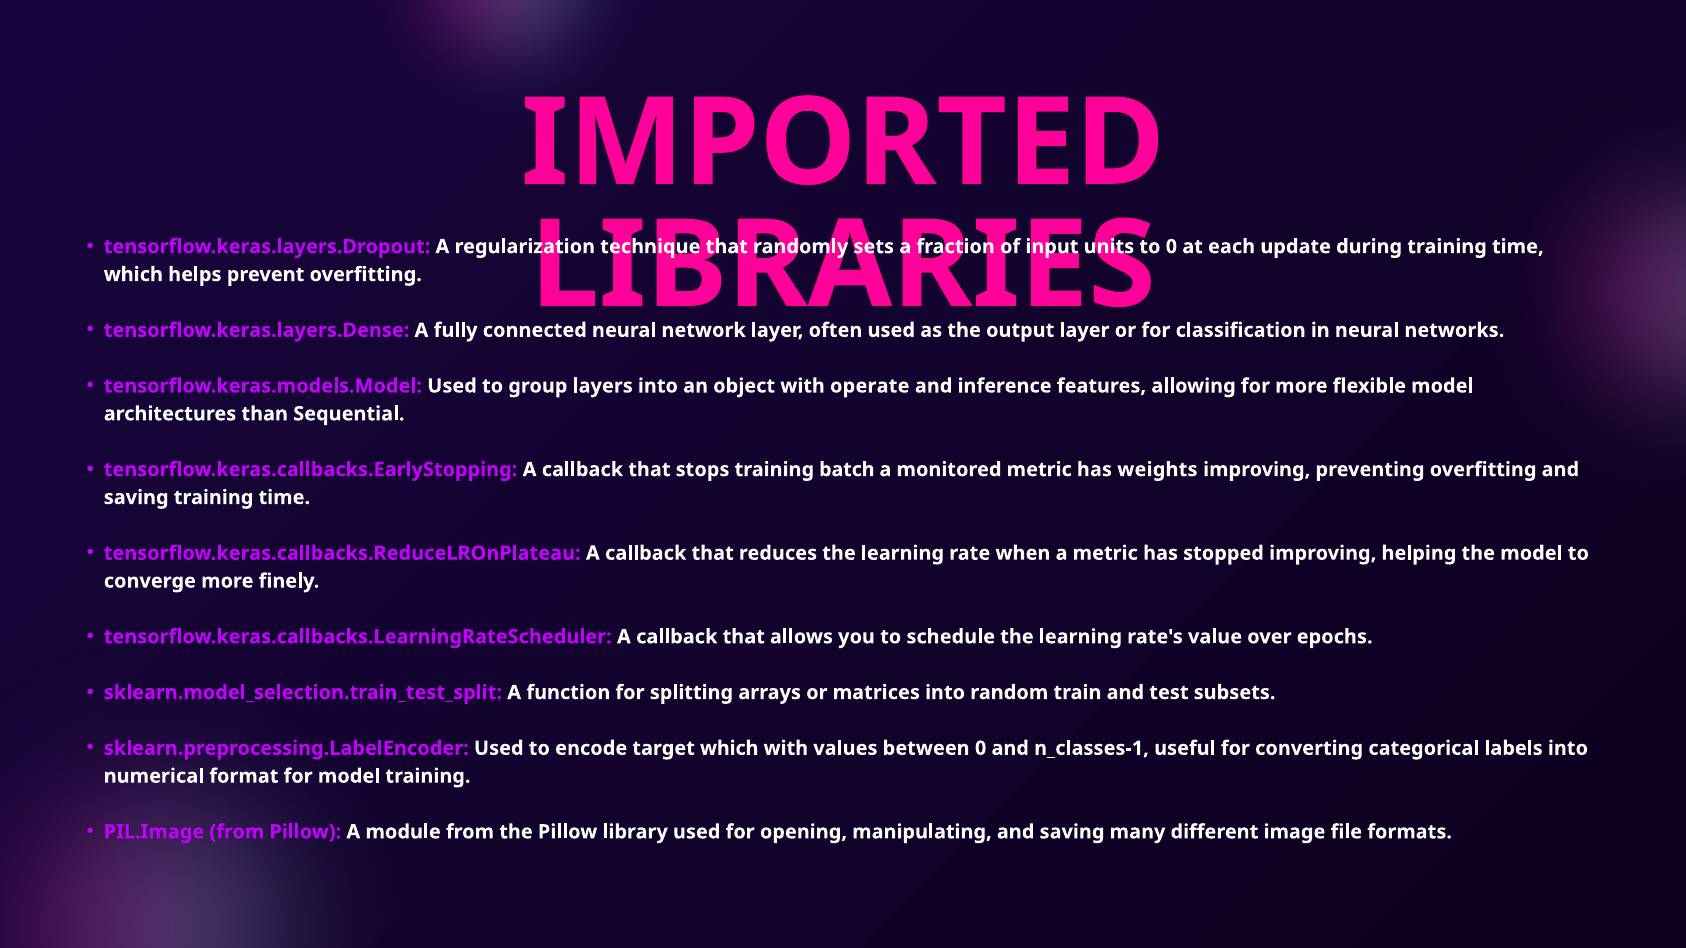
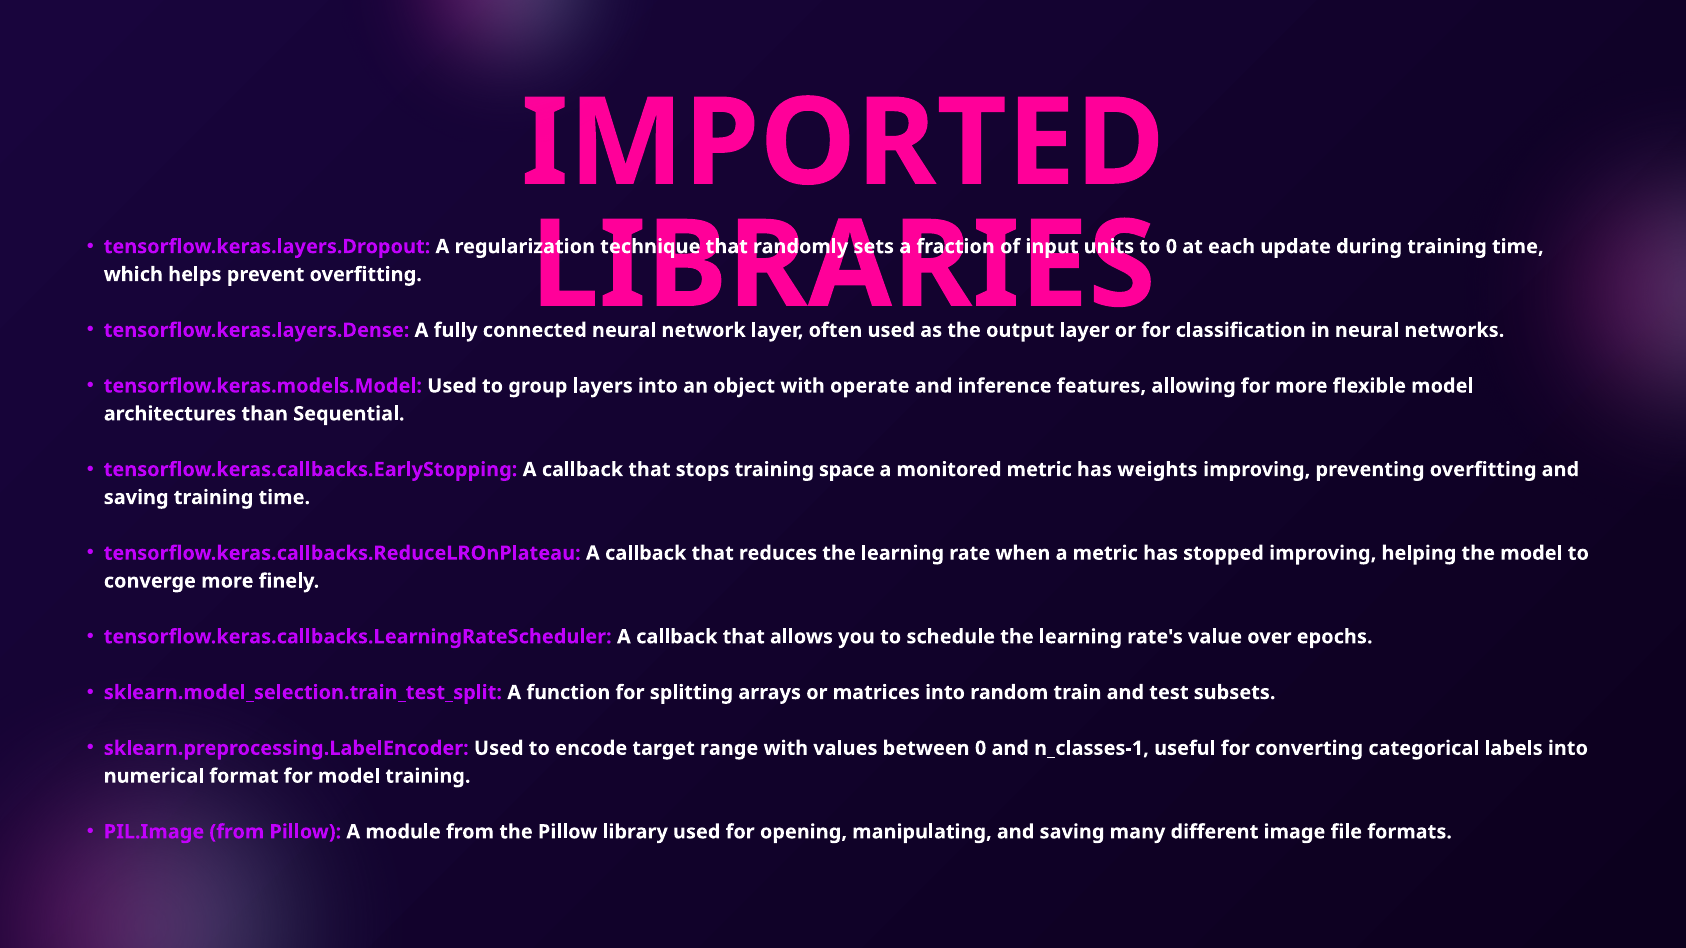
batch: batch -> space
target which: which -> range
